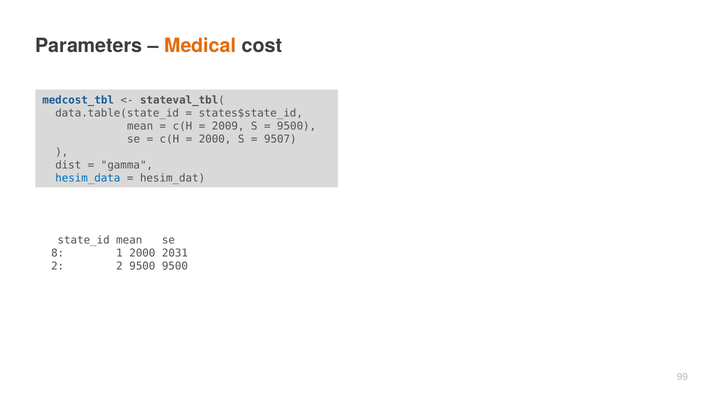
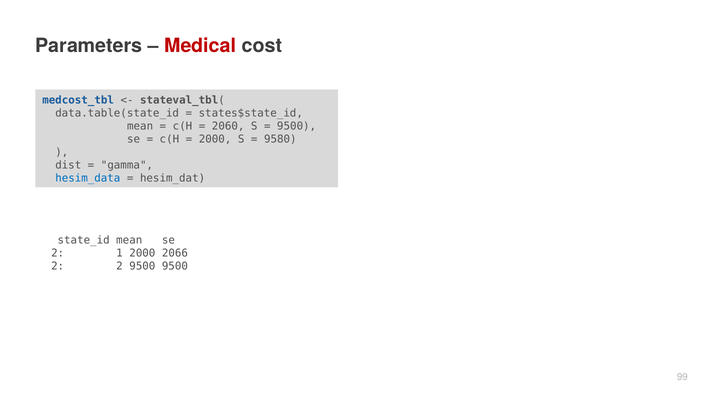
Medical colour: orange -> red
2009: 2009 -> 2060
9507: 9507 -> 9580
8 at (58, 253): 8 -> 2
2031: 2031 -> 2066
